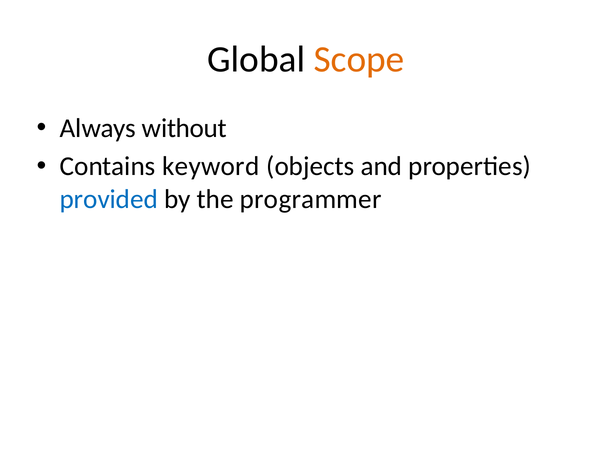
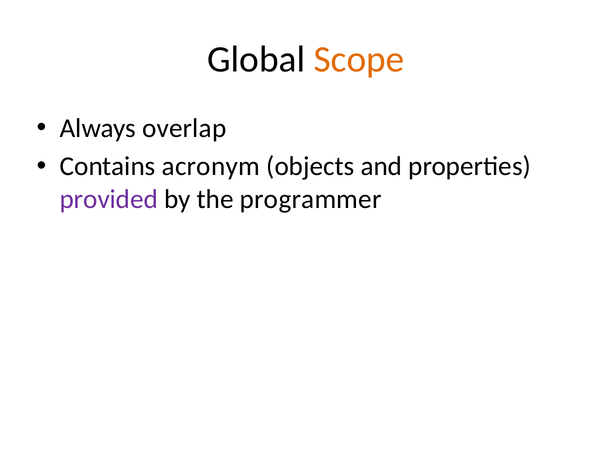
without: without -> overlap
keyword: keyword -> acronym
provided colour: blue -> purple
